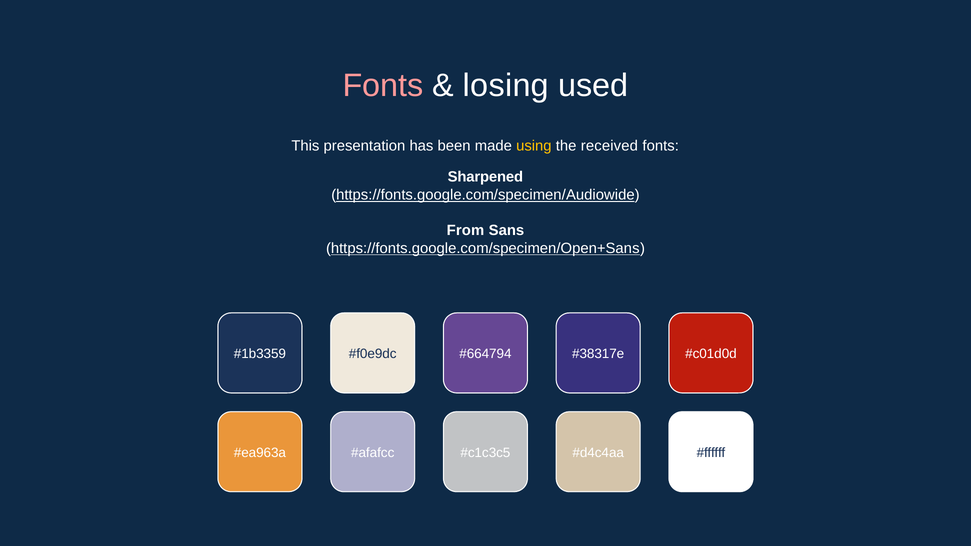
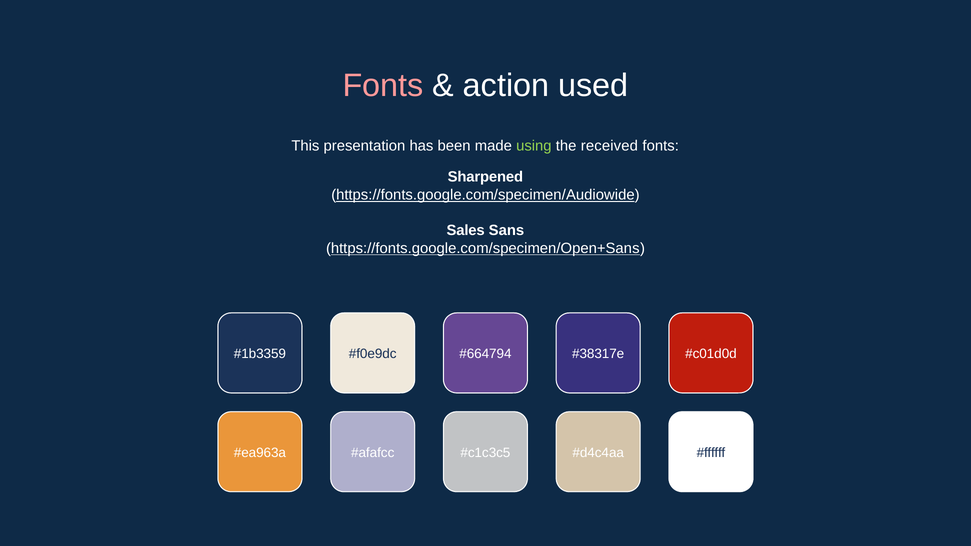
losing: losing -> action
using colour: yellow -> light green
From: From -> Sales
